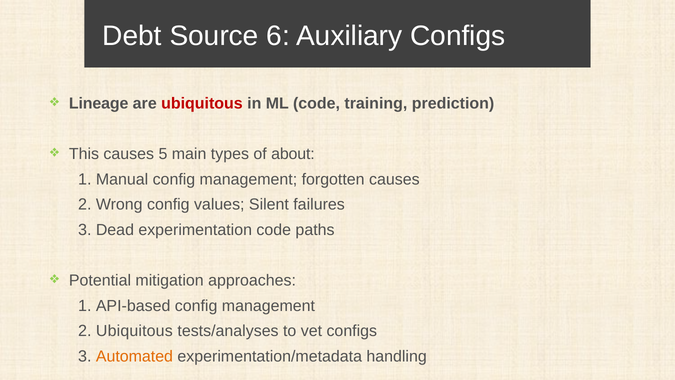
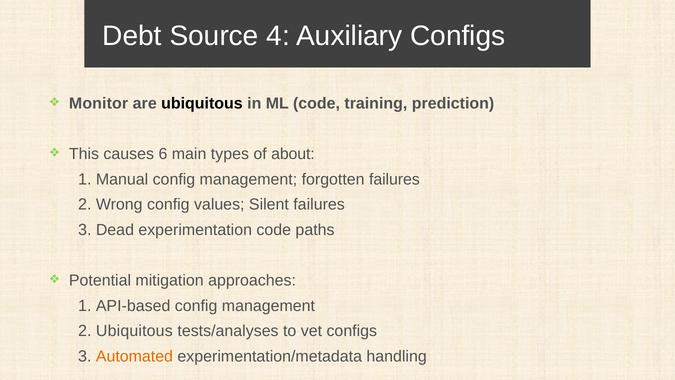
6: 6 -> 4
Lineage: Lineage -> Monitor
ubiquitous at (202, 103) colour: red -> black
5: 5 -> 6
forgotten causes: causes -> failures
